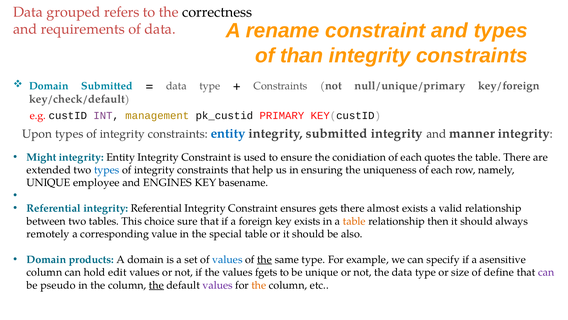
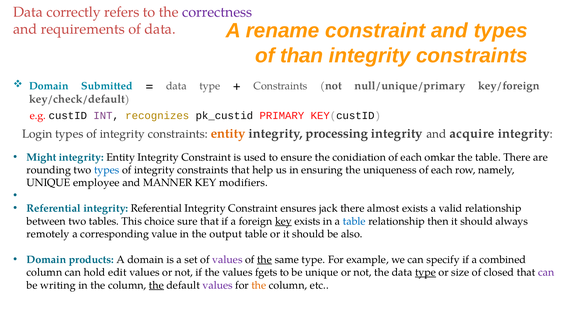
grouped: grouped -> correctly
correctness colour: black -> purple
management: management -> recognizes
Upon: Upon -> Login
entity at (228, 133) colour: blue -> orange
integrity submitted: submitted -> processing
manner: manner -> acquire
quotes: quotes -> omkar
extended: extended -> rounding
ENGINES: ENGINES -> MANNER
basename: basename -> modifiers
gets: gets -> jack
key at (283, 221) underline: none -> present
table at (354, 221) colour: orange -> blue
special: special -> output
values at (227, 259) colour: blue -> purple
asensitive: asensitive -> combined
type at (426, 272) underline: none -> present
define: define -> closed
pseudo: pseudo -> writing
